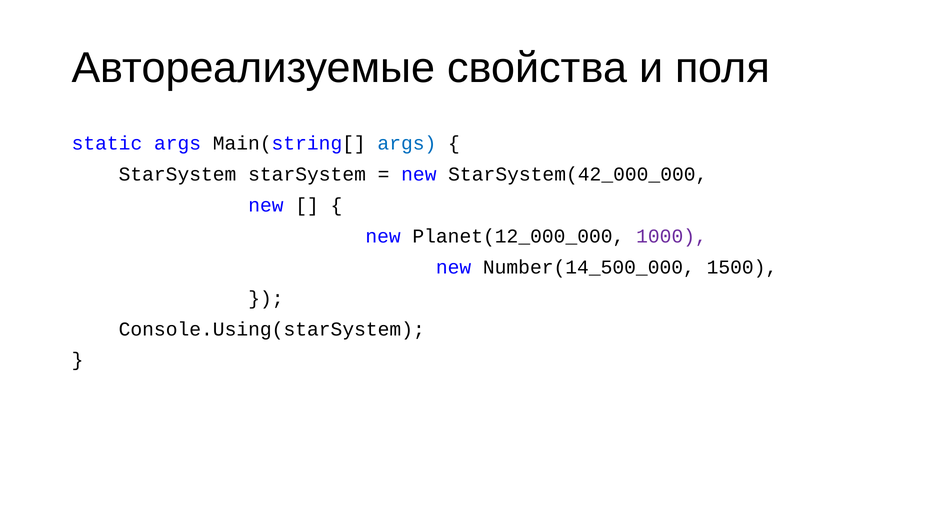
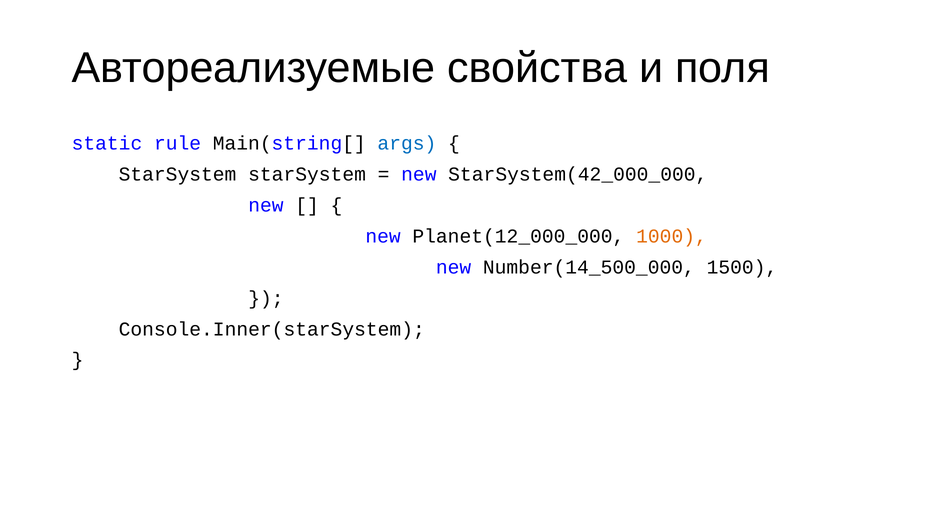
static args: args -> rule
1000 colour: purple -> orange
Console.Using(starSystem: Console.Using(starSystem -> Console.Inner(starSystem
